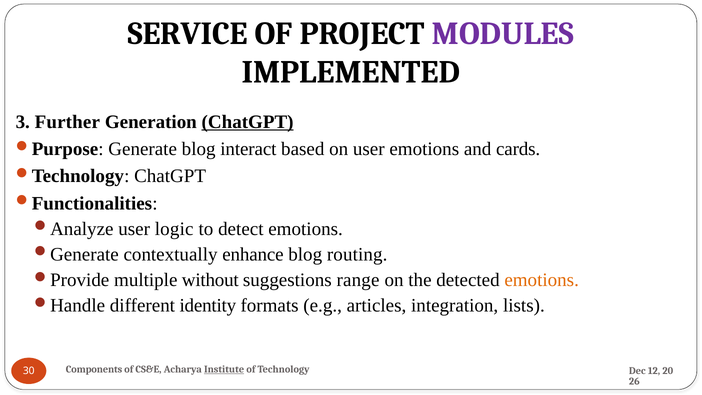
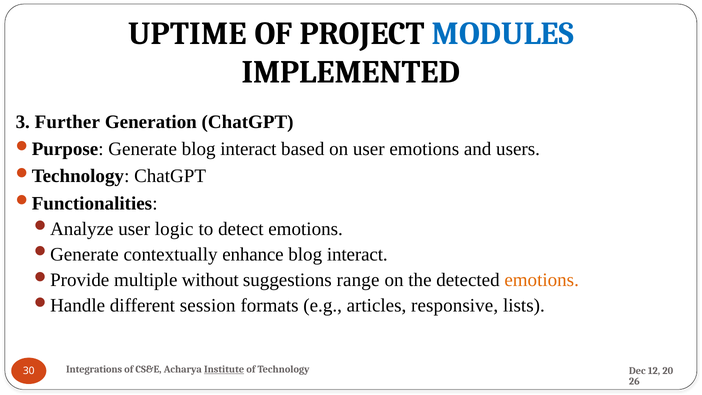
SERVICE: SERVICE -> UPTIME
MODULES colour: purple -> blue
ChatGPT at (248, 122) underline: present -> none
cards: cards -> users
routing at (357, 254): routing -> interact
identity: identity -> session
integration: integration -> responsive
Components: Components -> Integrations
